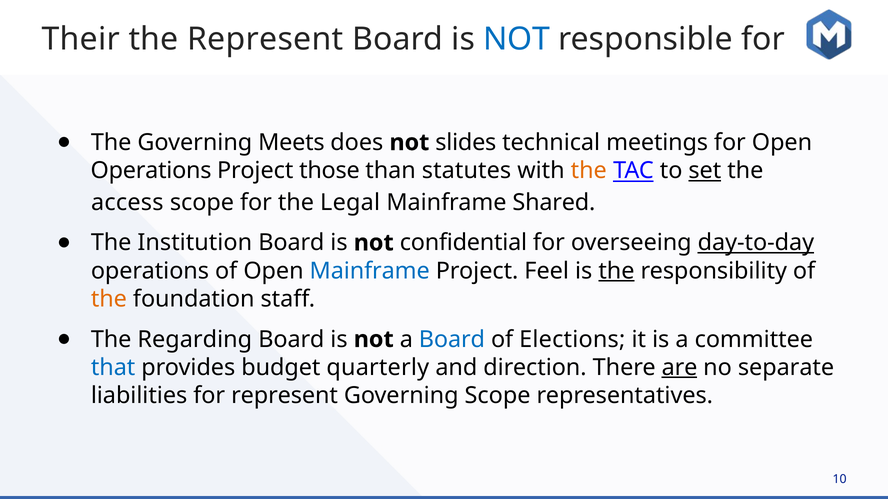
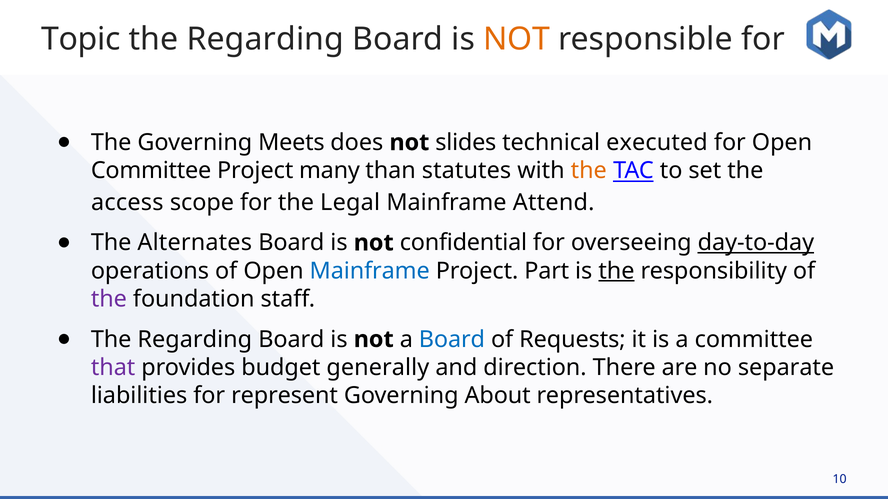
Their: Their -> Topic
Represent at (265, 39): Represent -> Regarding
NOT at (517, 39) colour: blue -> orange
meetings: meetings -> executed
Operations at (151, 171): Operations -> Committee
those: those -> many
set underline: present -> none
Shared: Shared -> Attend
Institution: Institution -> Alternates
Feel: Feel -> Part
the at (109, 299) colour: orange -> purple
Elections: Elections -> Requests
that colour: blue -> purple
quarterly: quarterly -> generally
are underline: present -> none
Governing Scope: Scope -> About
